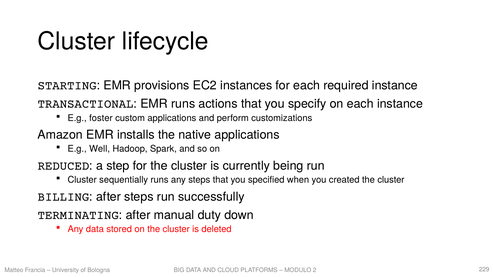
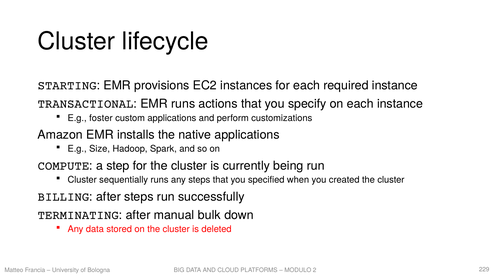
Well: Well -> Size
REDUCED: REDUCED -> COMPUTE
duty: duty -> bulk
